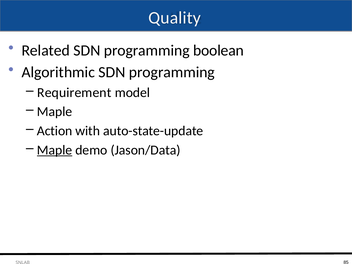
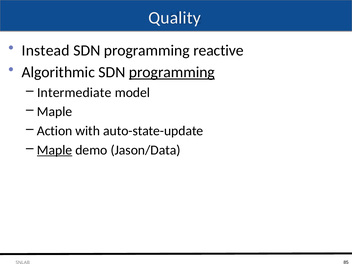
Related: Related -> Instead
boolean: boolean -> reactive
programming at (172, 72) underline: none -> present
Requirement: Requirement -> Intermediate
